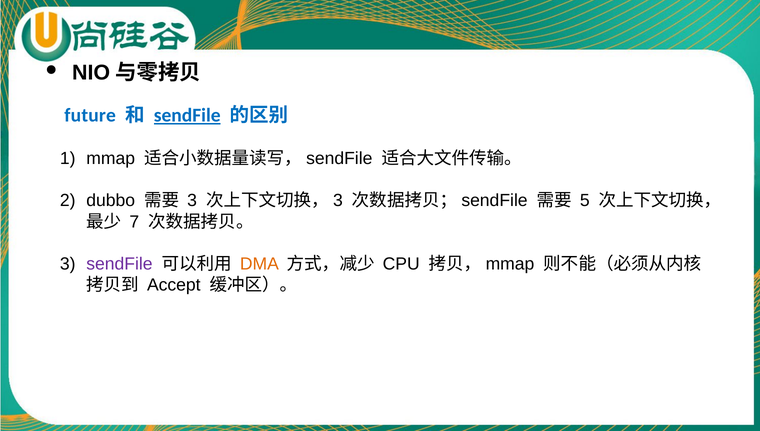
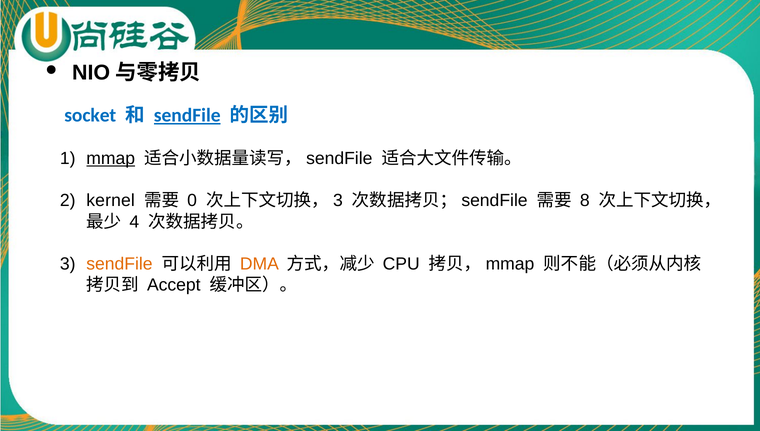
future: future -> socket
mmap underline: none -> present
dubbo: dubbo -> kernel
3 at (192, 201): 3 -> 0
5: 5 -> 8
7: 7 -> 4
sendFile at (119, 264) colour: purple -> orange
